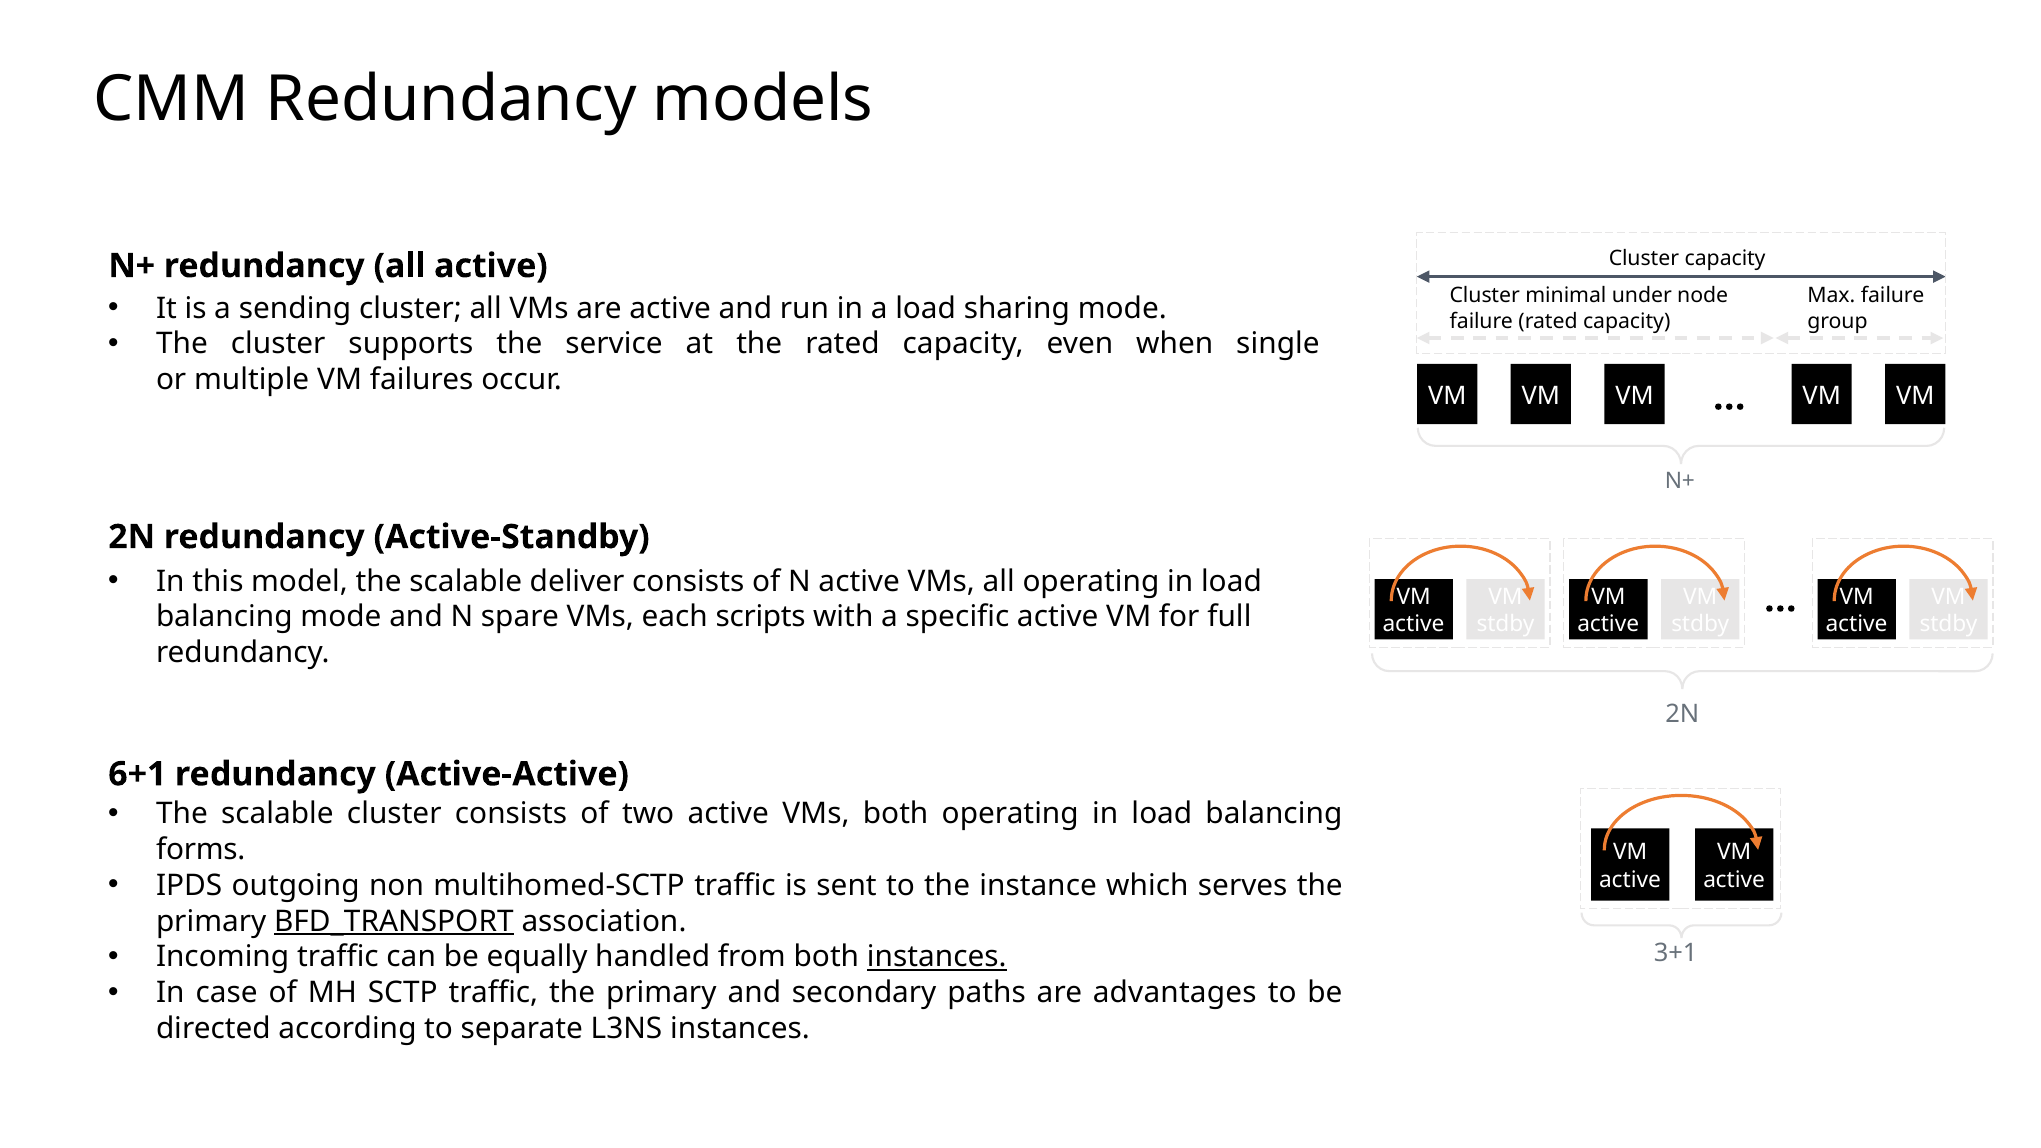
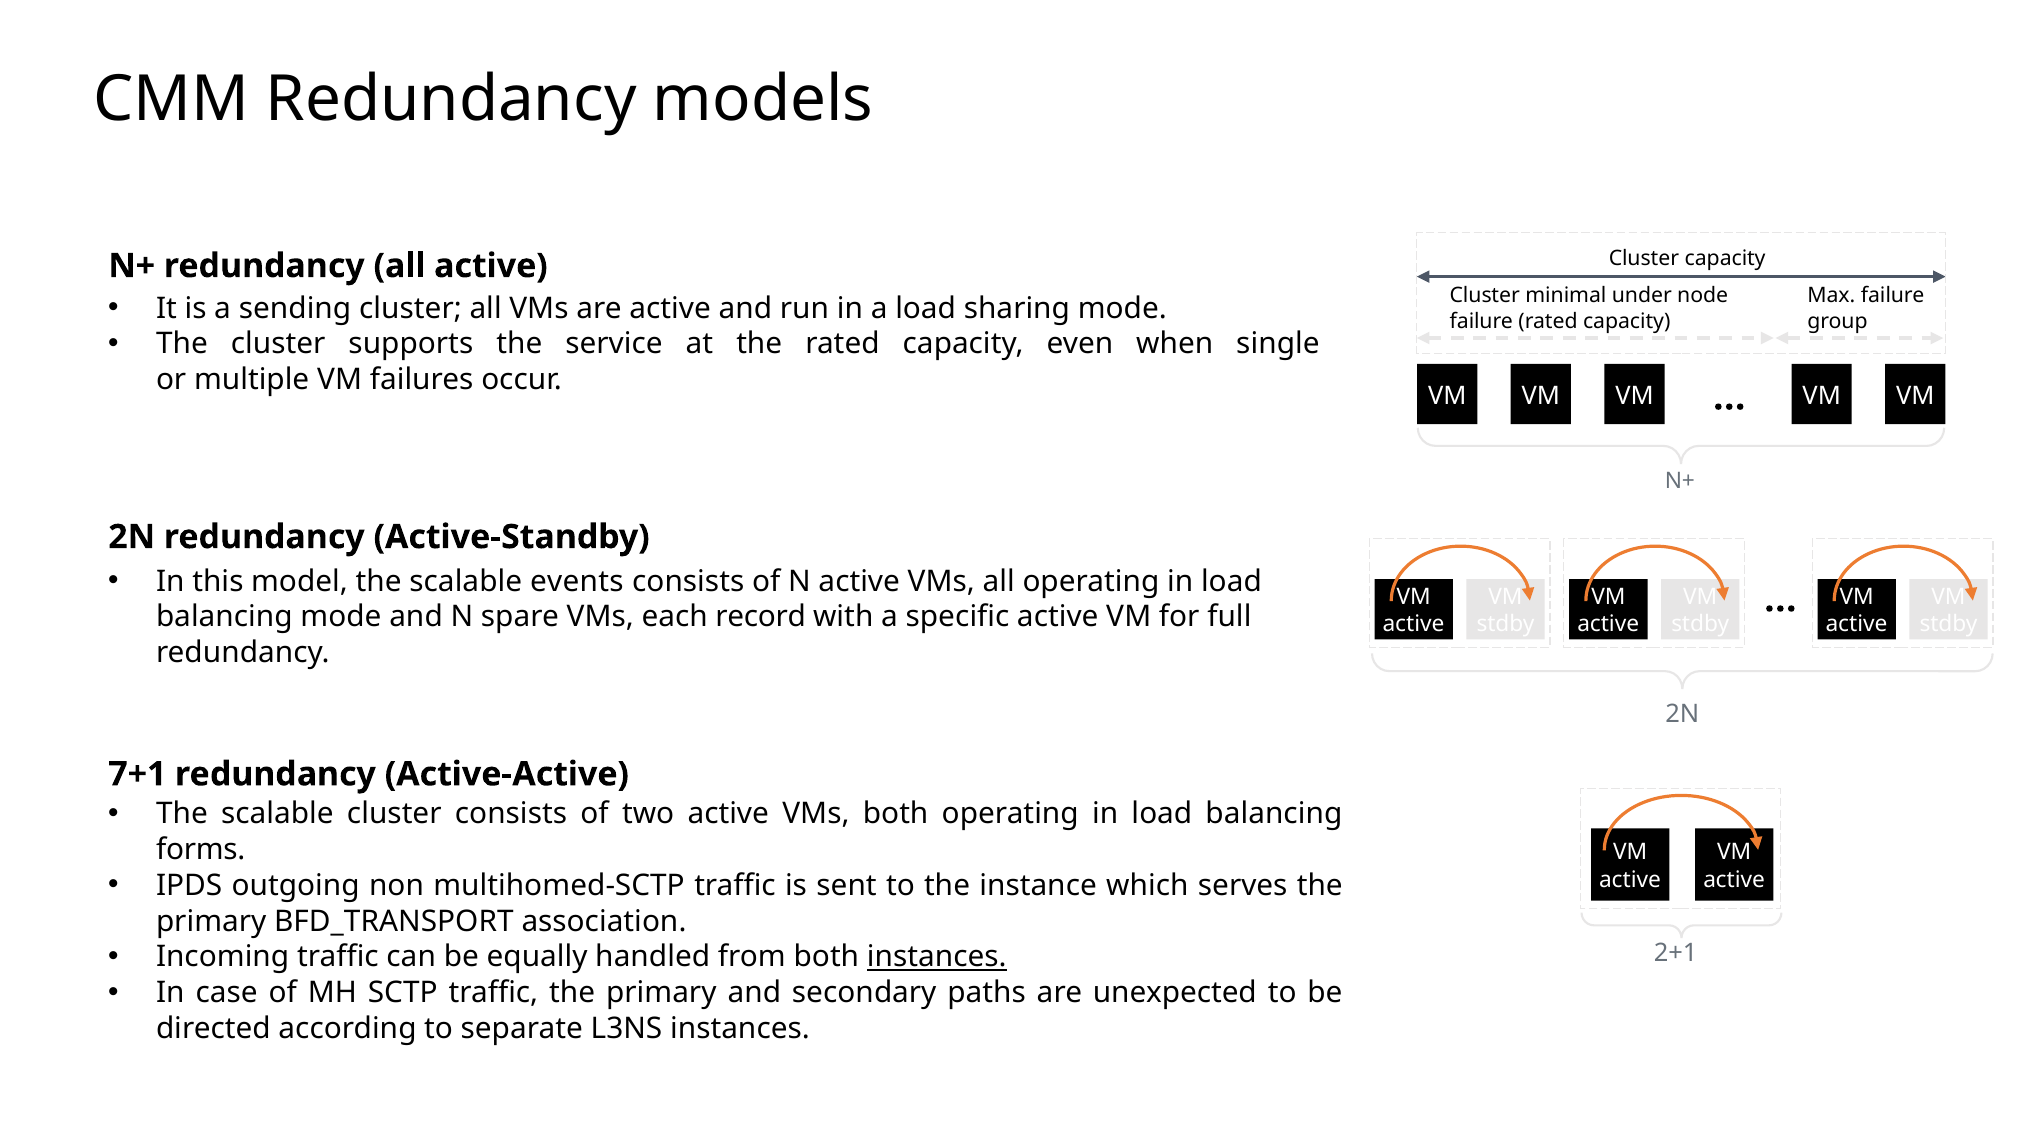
deliver: deliver -> events
scripts: scripts -> record
6+1: 6+1 -> 7+1
BFD_TRANSPORT underline: present -> none
3+1: 3+1 -> 2+1
advantages: advantages -> unexpected
